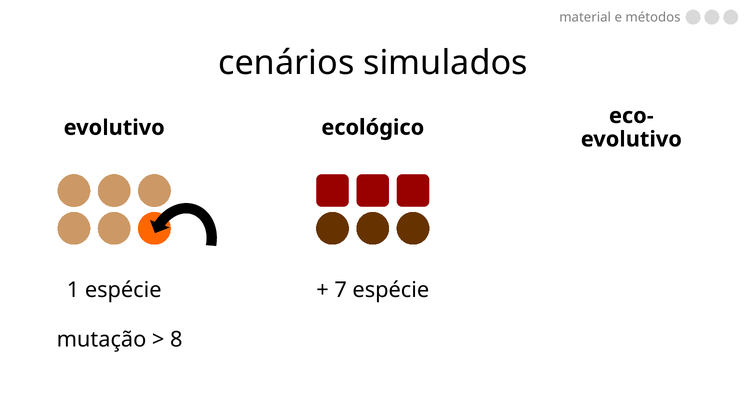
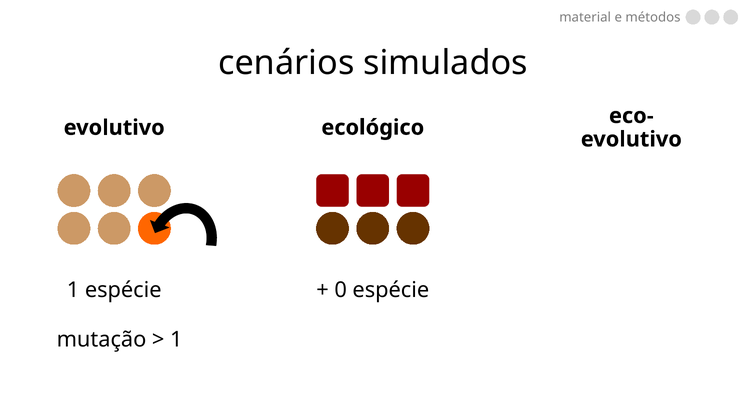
7: 7 -> 0
8 at (176, 340): 8 -> 1
